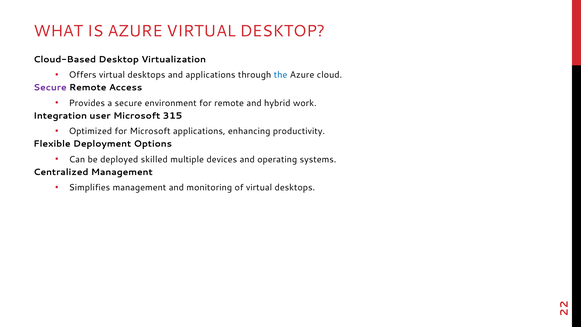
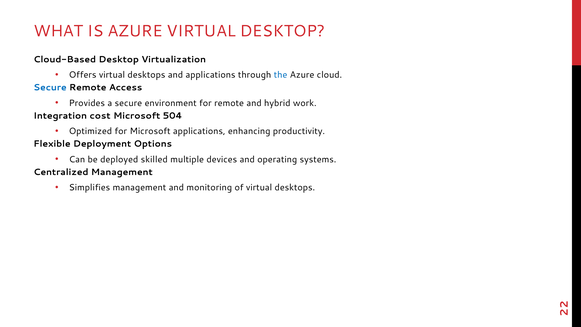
Secure at (50, 88) colour: purple -> blue
user: user -> cost
315: 315 -> 504
